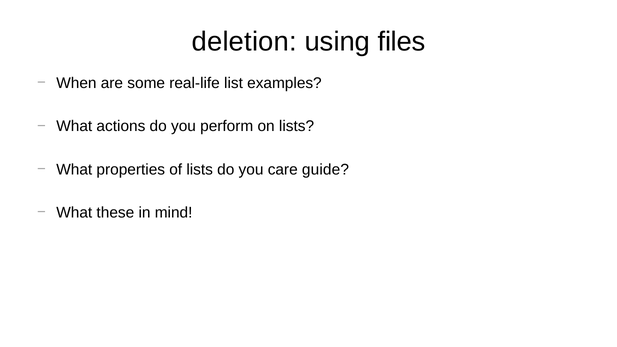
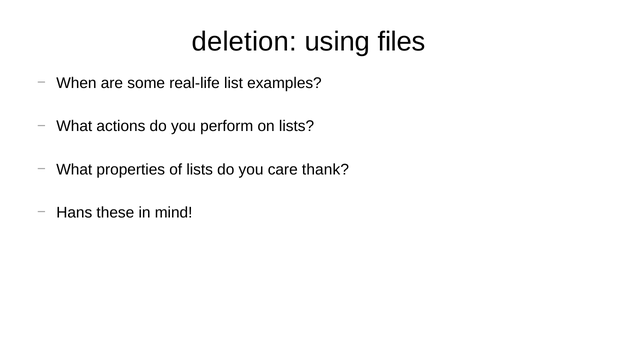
guide: guide -> thank
What at (74, 213): What -> Hans
